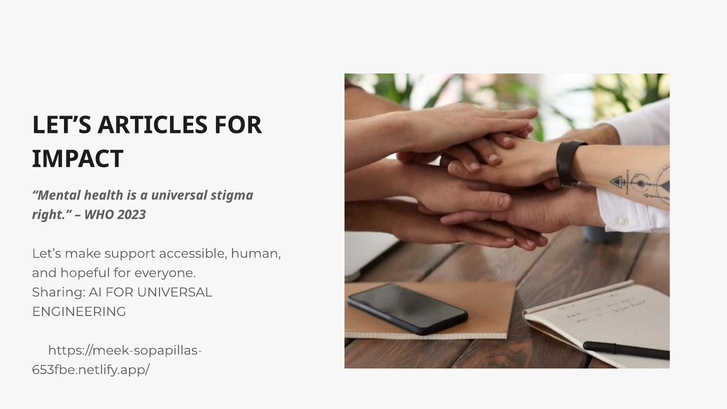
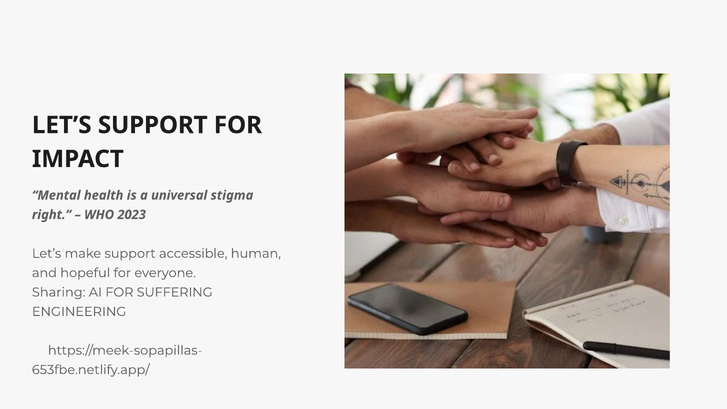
LET’S ARTICLES: ARTICLES -> SUPPORT
FOR UNIVERSAL: UNIVERSAL -> SUFFERING
